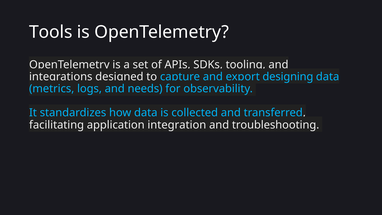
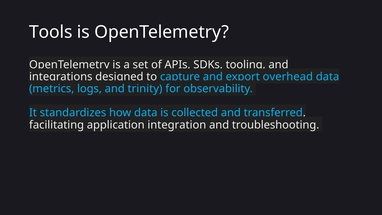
designing: designing -> overhead
needs: needs -> trinity
